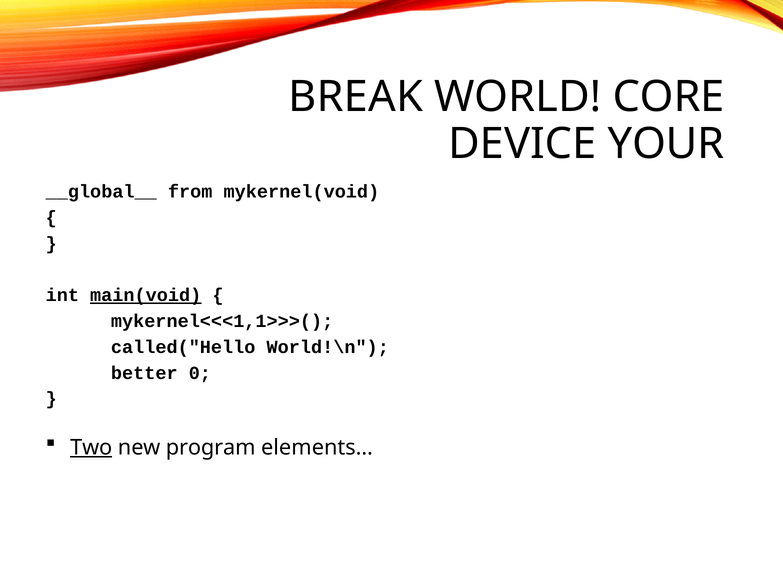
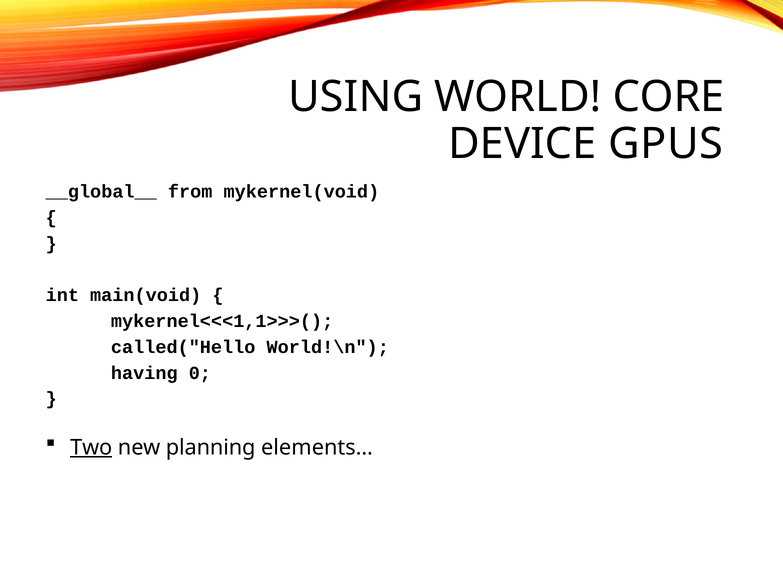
BREAK: BREAK -> USING
YOUR: YOUR -> GPUS
main(void underline: present -> none
better: better -> having
program: program -> planning
